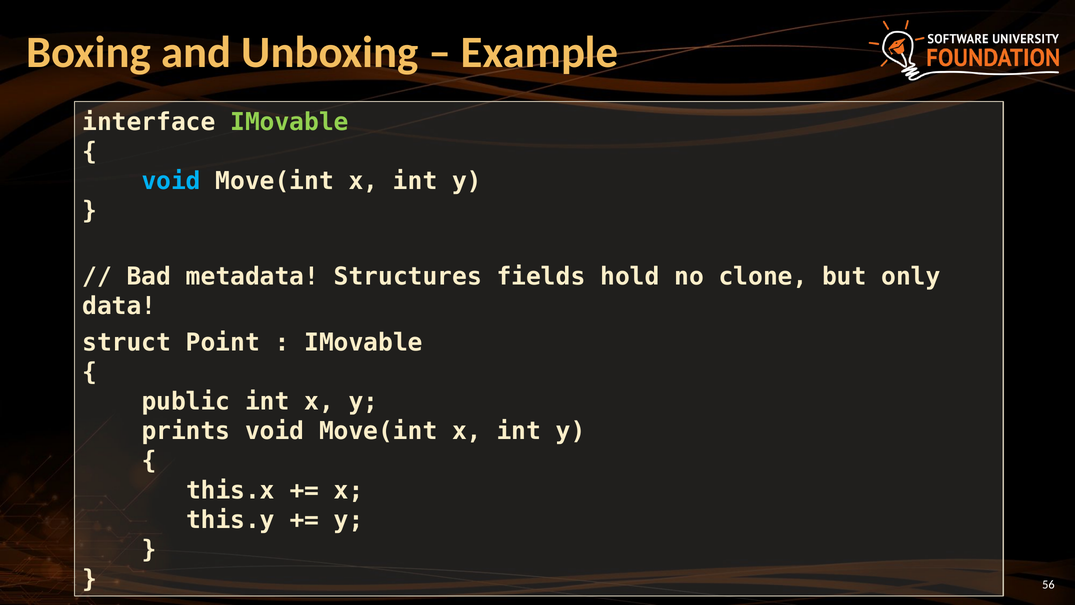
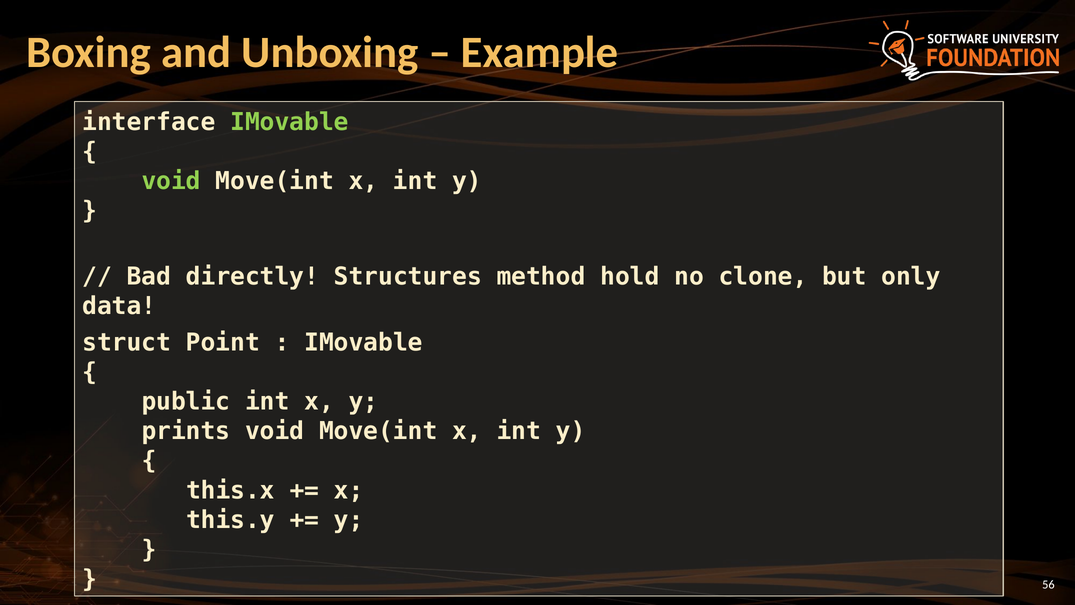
void at (171, 181) colour: light blue -> light green
metadata: metadata -> directly
fields: fields -> method
